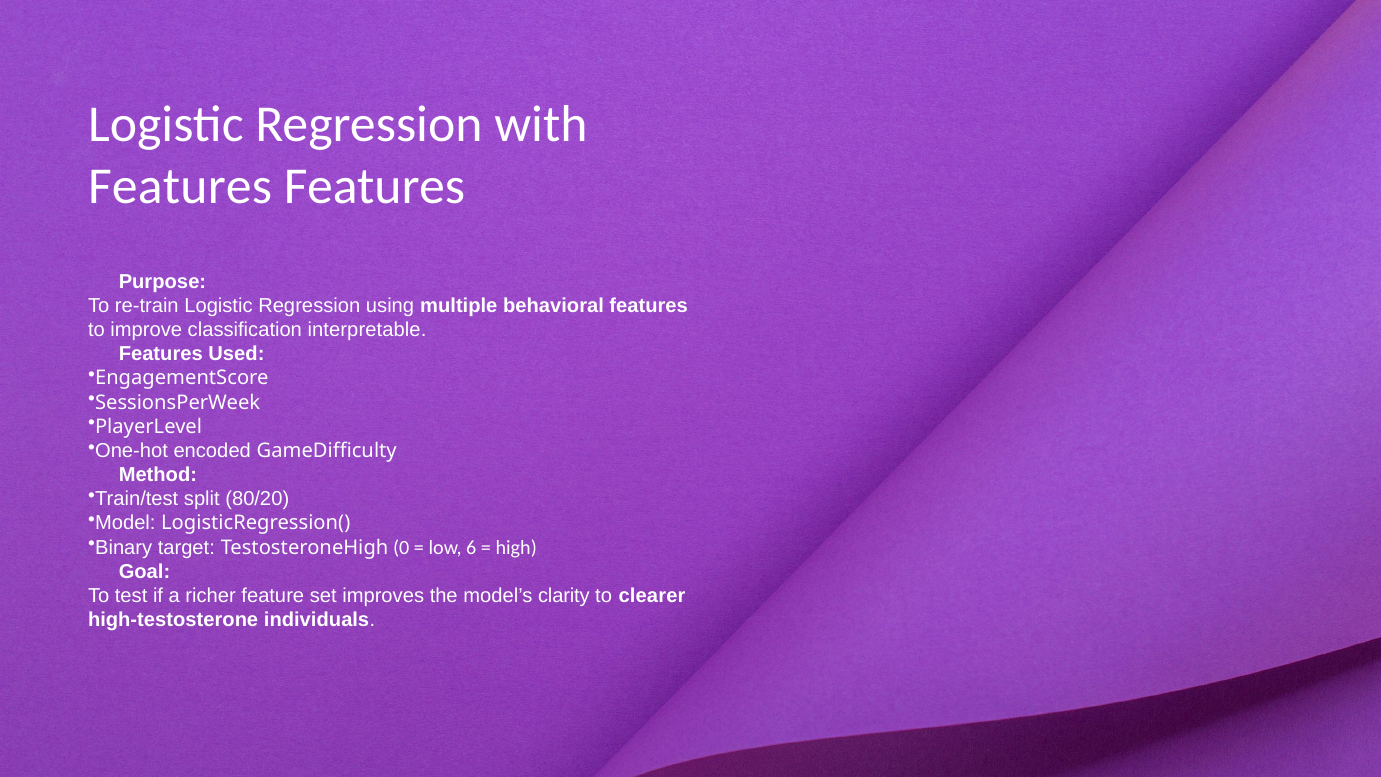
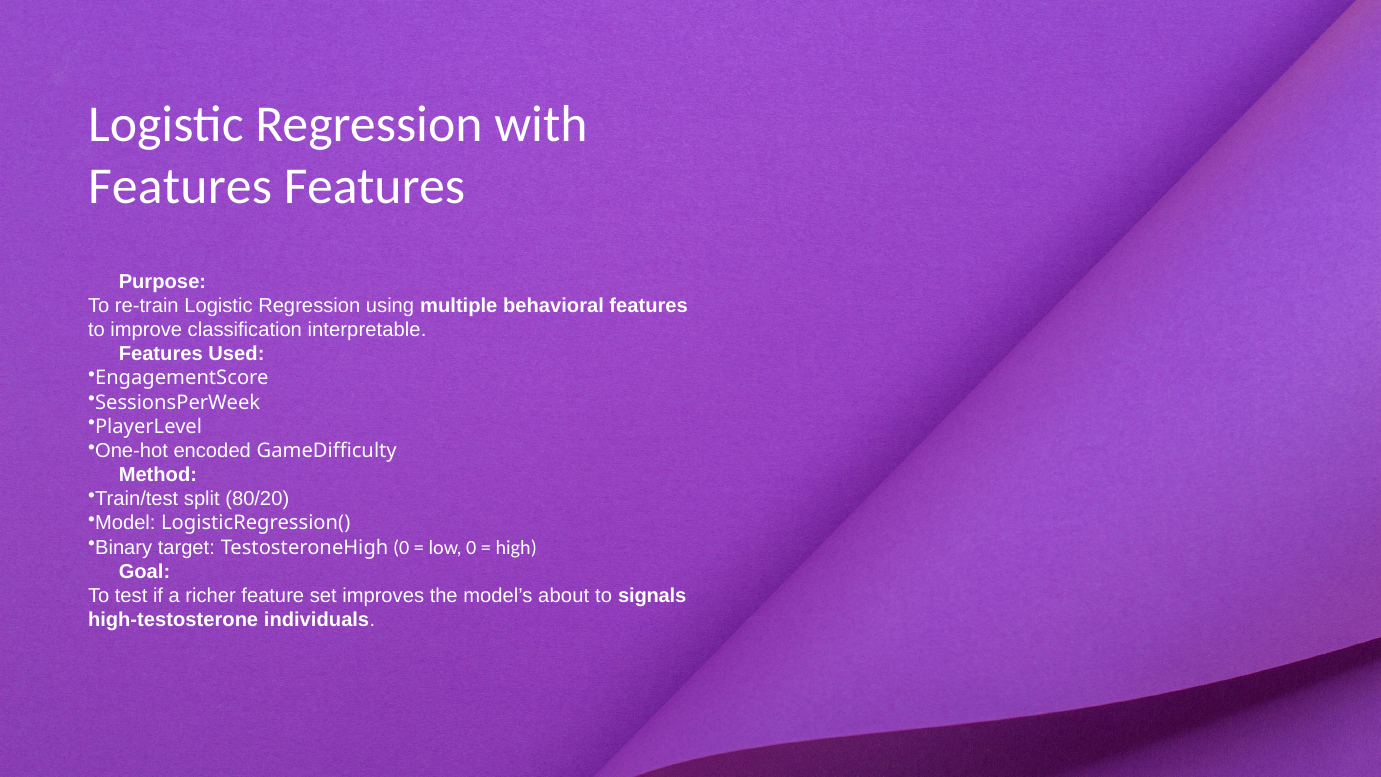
low 6: 6 -> 0
clarity: clarity -> about
clearer: clearer -> signals
